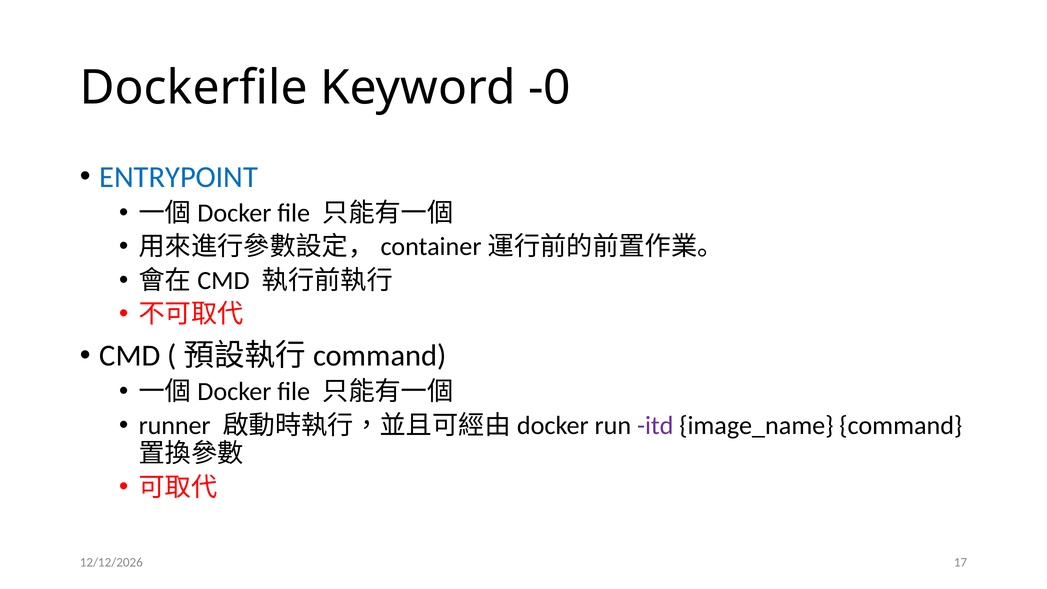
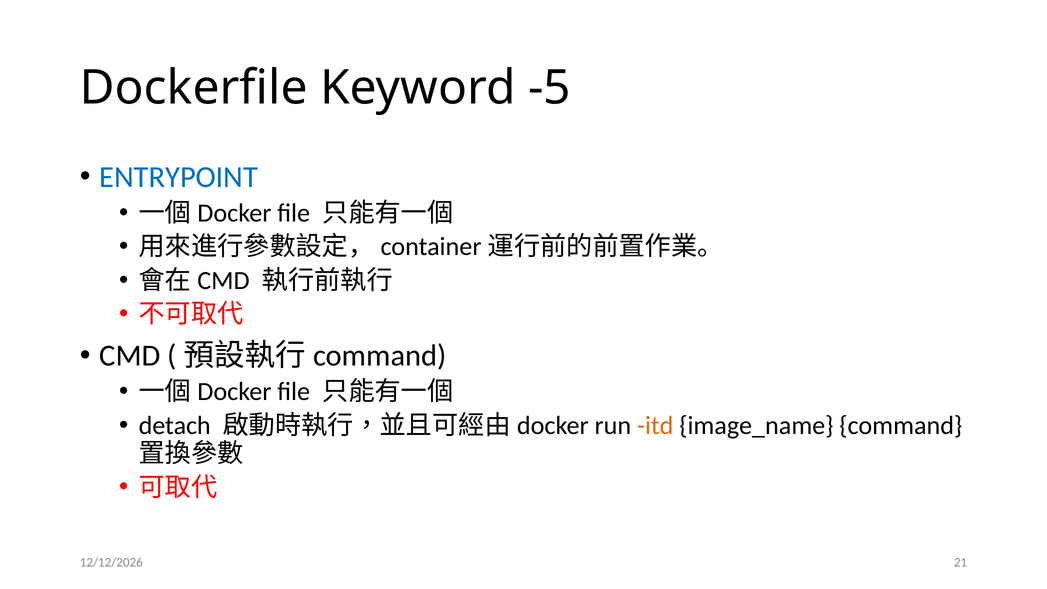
-0: -0 -> -5
runner: runner -> detach
itd colour: purple -> orange
17: 17 -> 21
